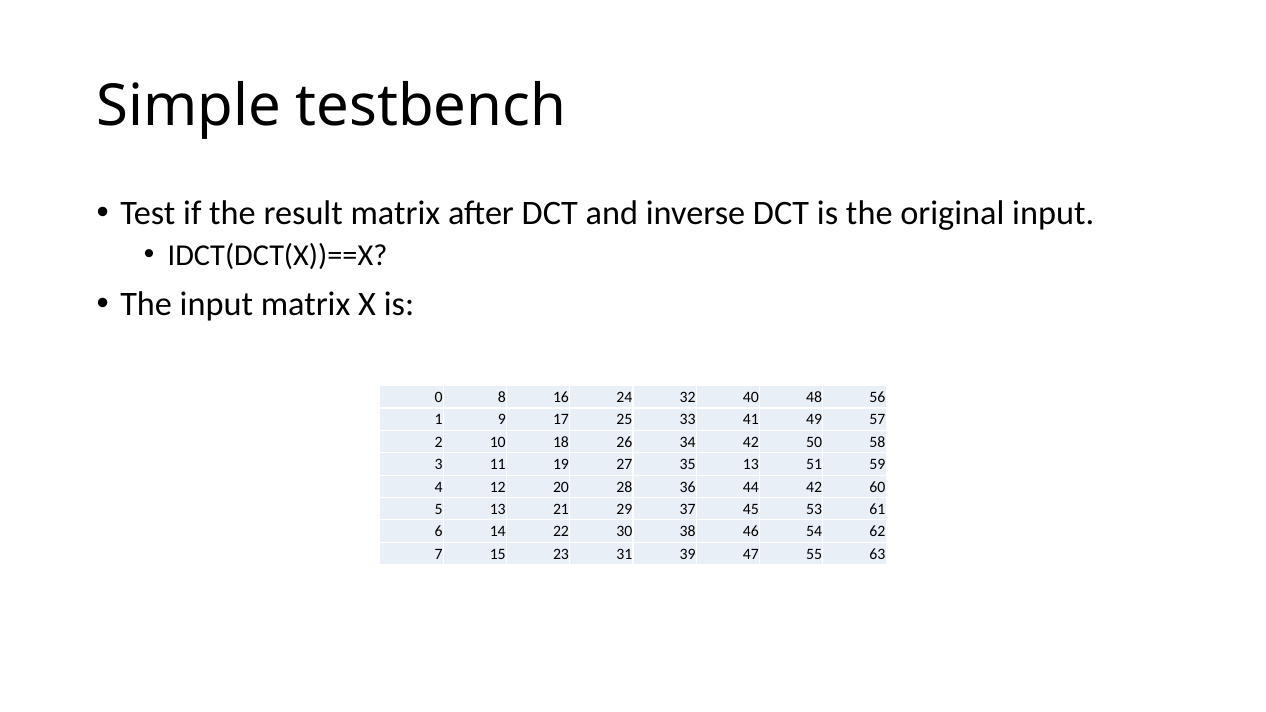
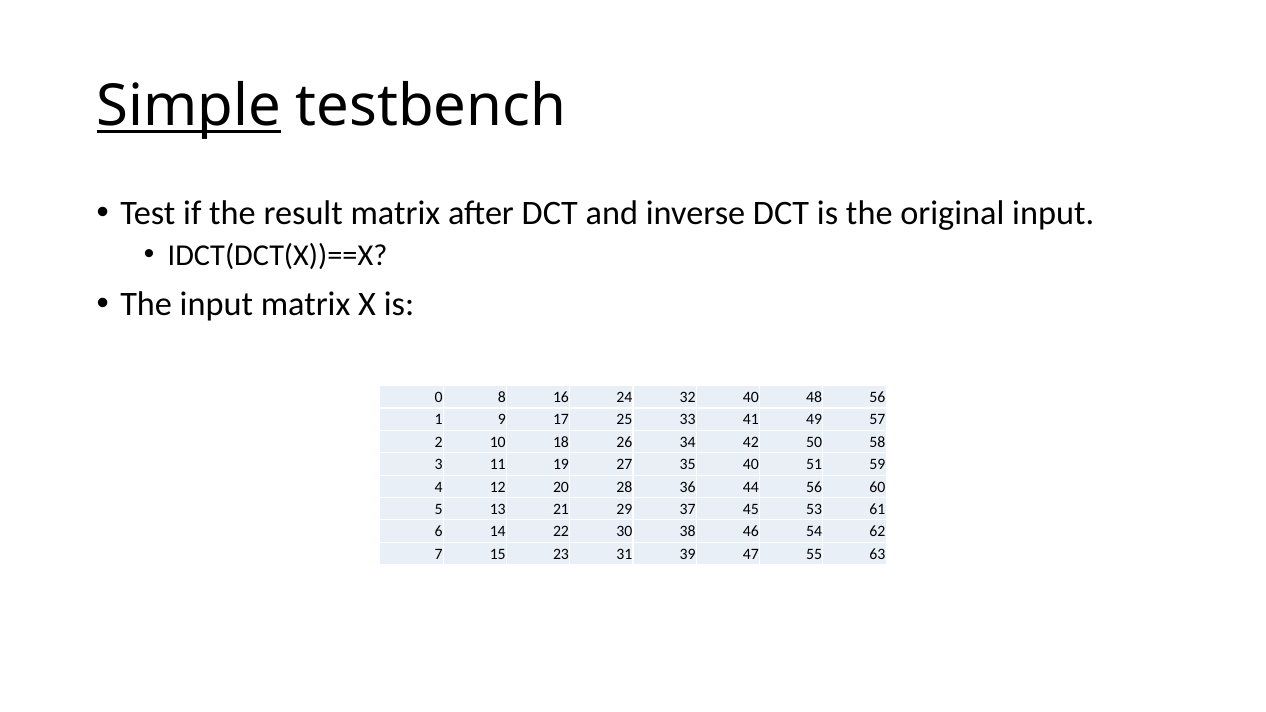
Simple underline: none -> present
35 13: 13 -> 40
44 42: 42 -> 56
